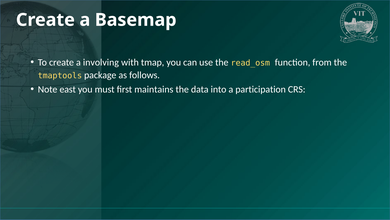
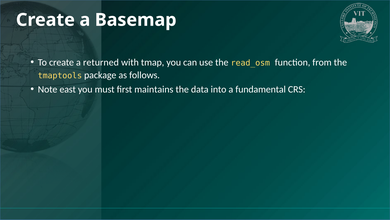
involving: involving -> returned
participation: participation -> fundamental
